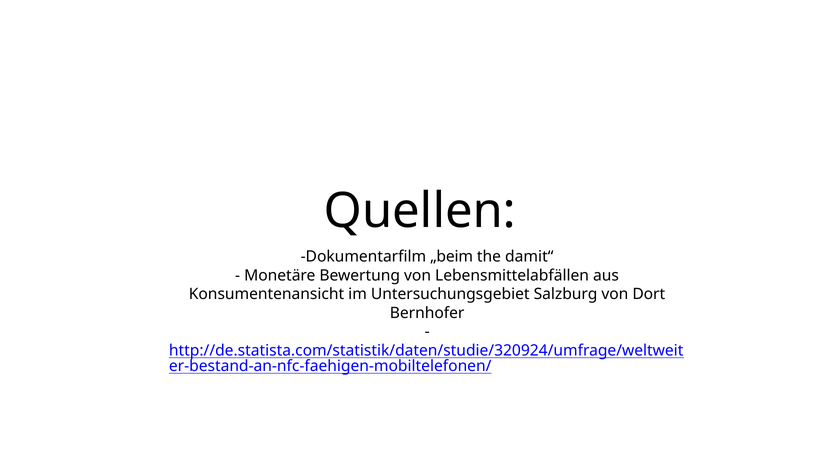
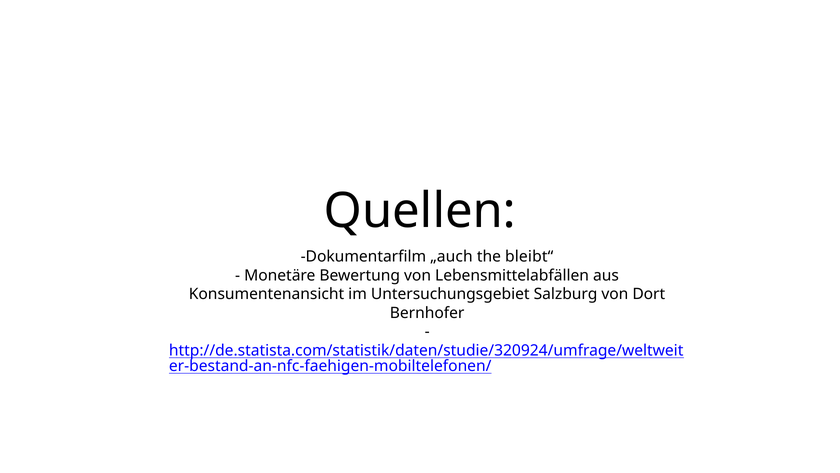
„beim: „beim -> „auch
damit“: damit“ -> bleibt“
